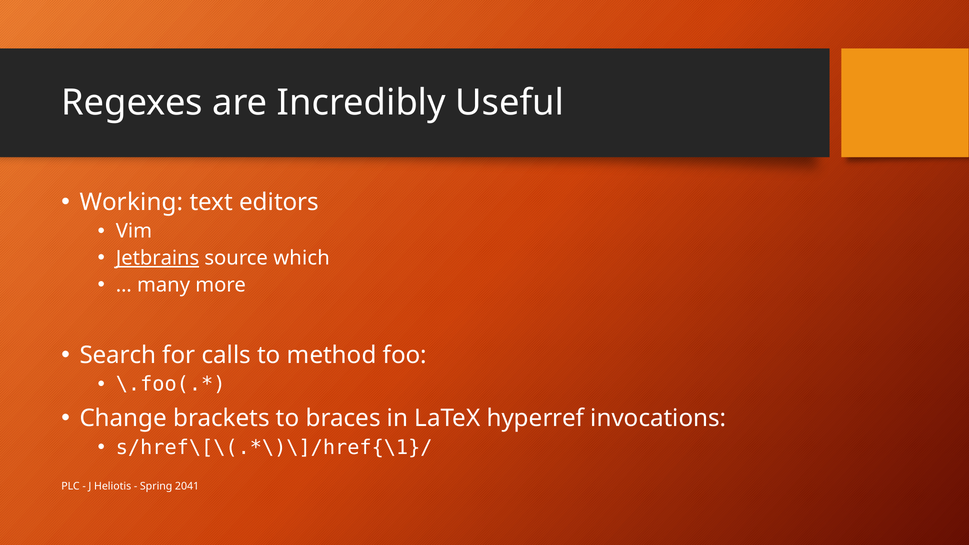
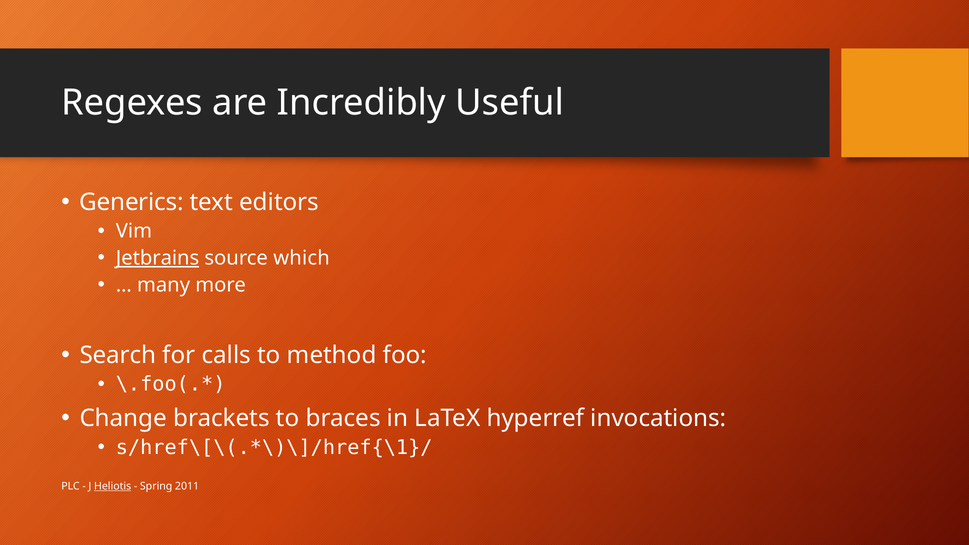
Working: Working -> Generics
Heliotis underline: none -> present
2041: 2041 -> 2011
